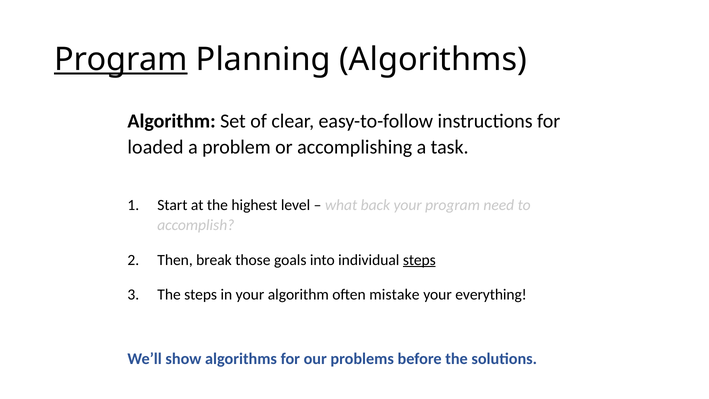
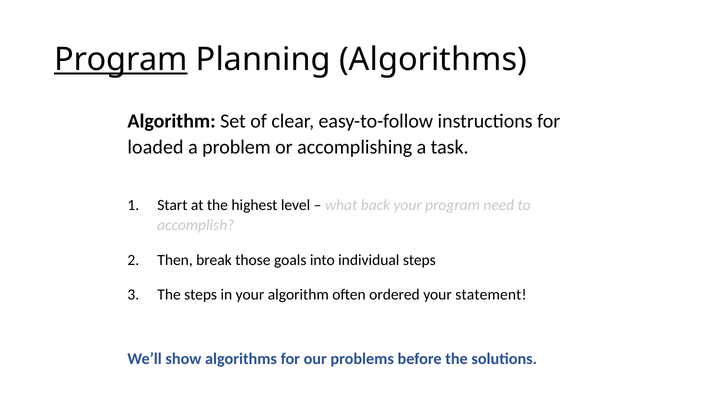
steps at (419, 260) underline: present -> none
mistake: mistake -> ordered
everything: everything -> statement
